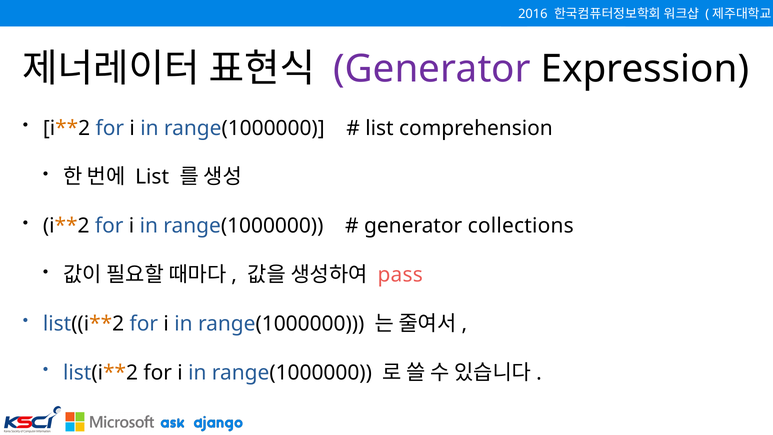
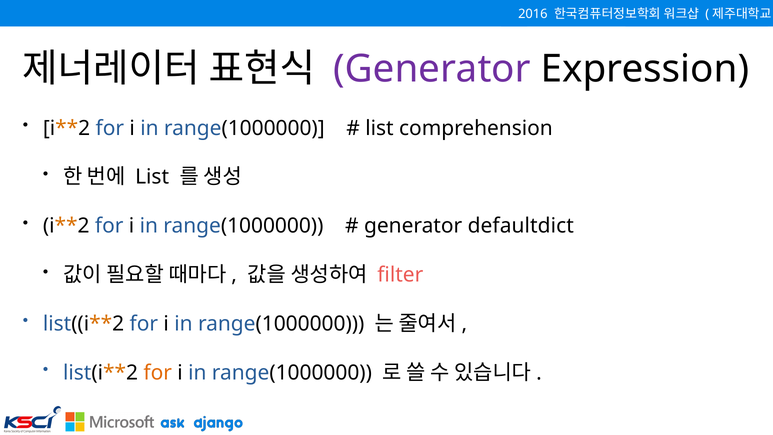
collections: collections -> defaultdict
pass: pass -> filter
for at (158, 372) colour: black -> orange
